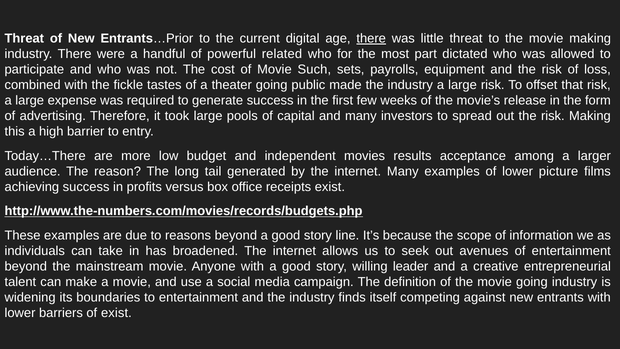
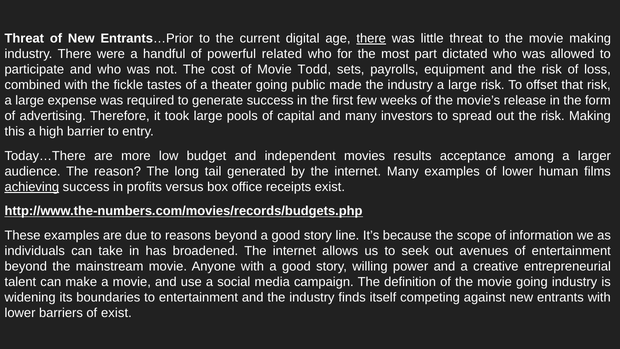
Such: Such -> Todd
picture: picture -> human
achieving underline: none -> present
leader: leader -> power
